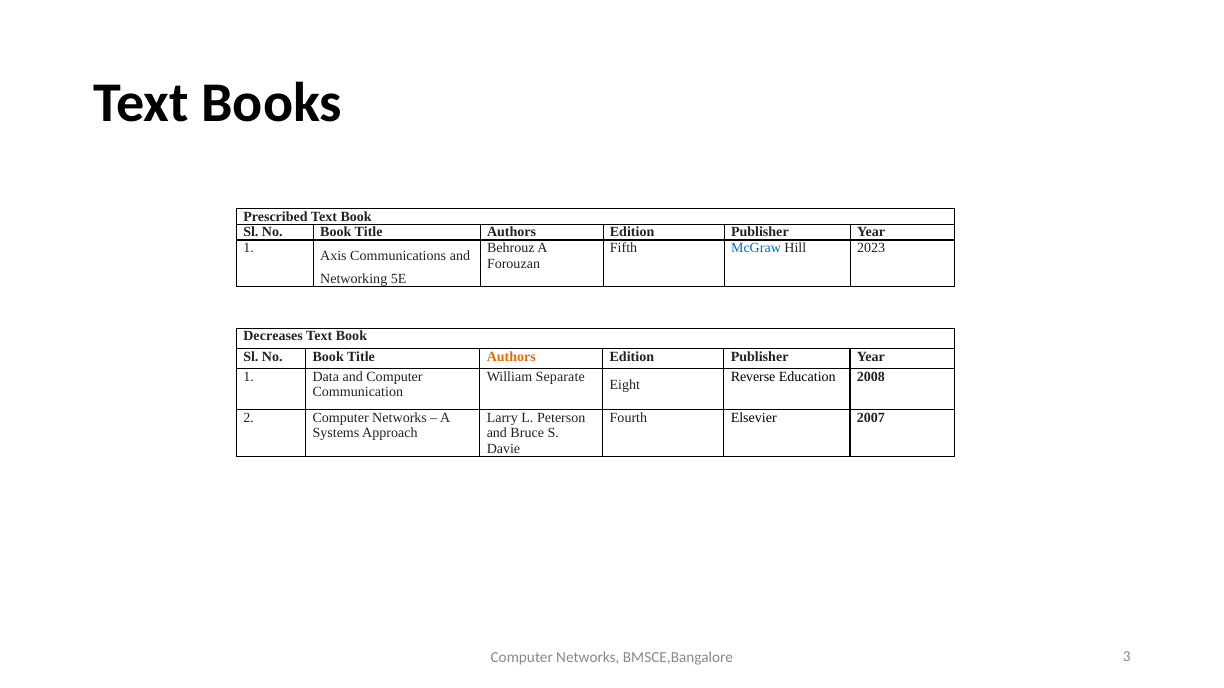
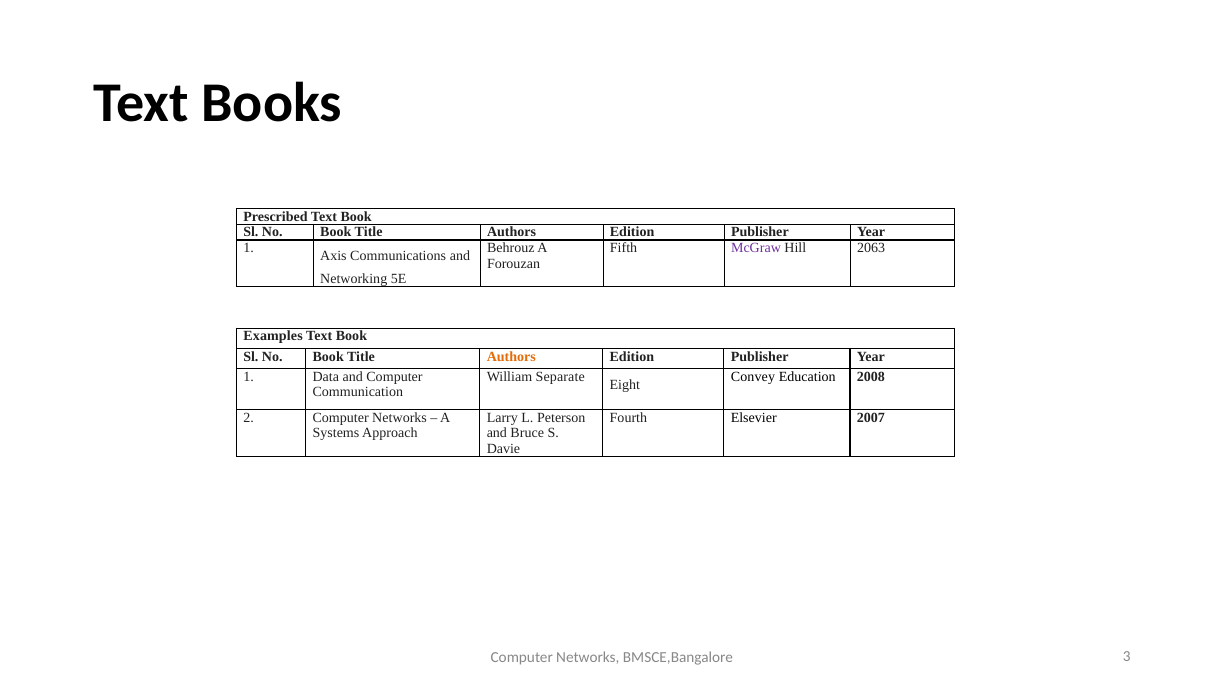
McGraw colour: blue -> purple
2023: 2023 -> 2063
Decreases: Decreases -> Examples
Reverse: Reverse -> Convey
